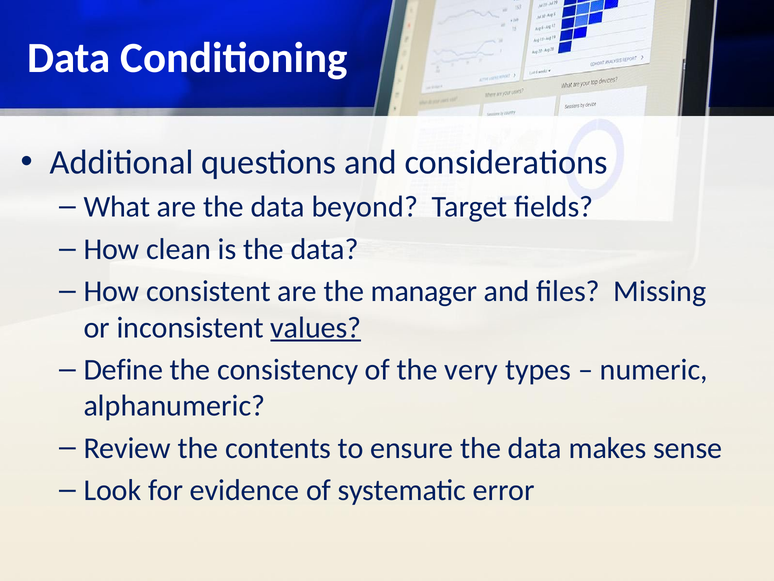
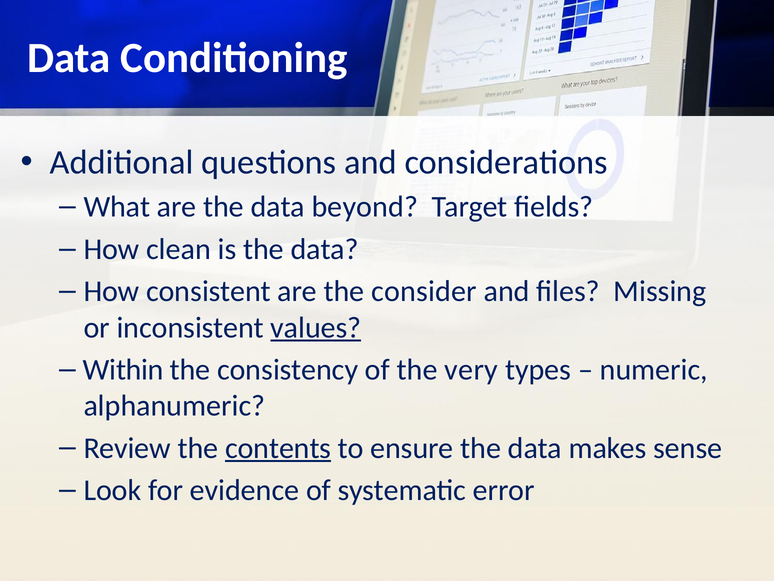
manager: manager -> consider
Define: Define -> Within
contents underline: none -> present
